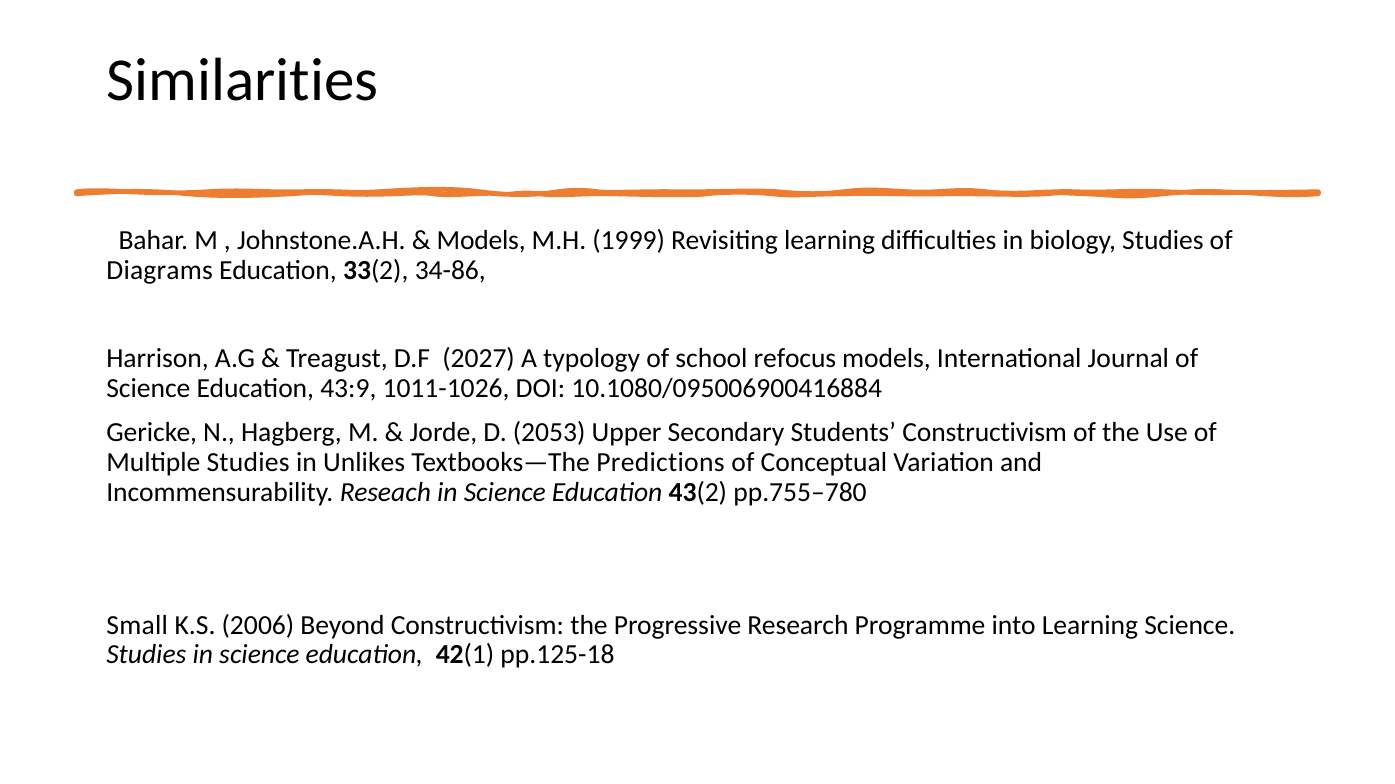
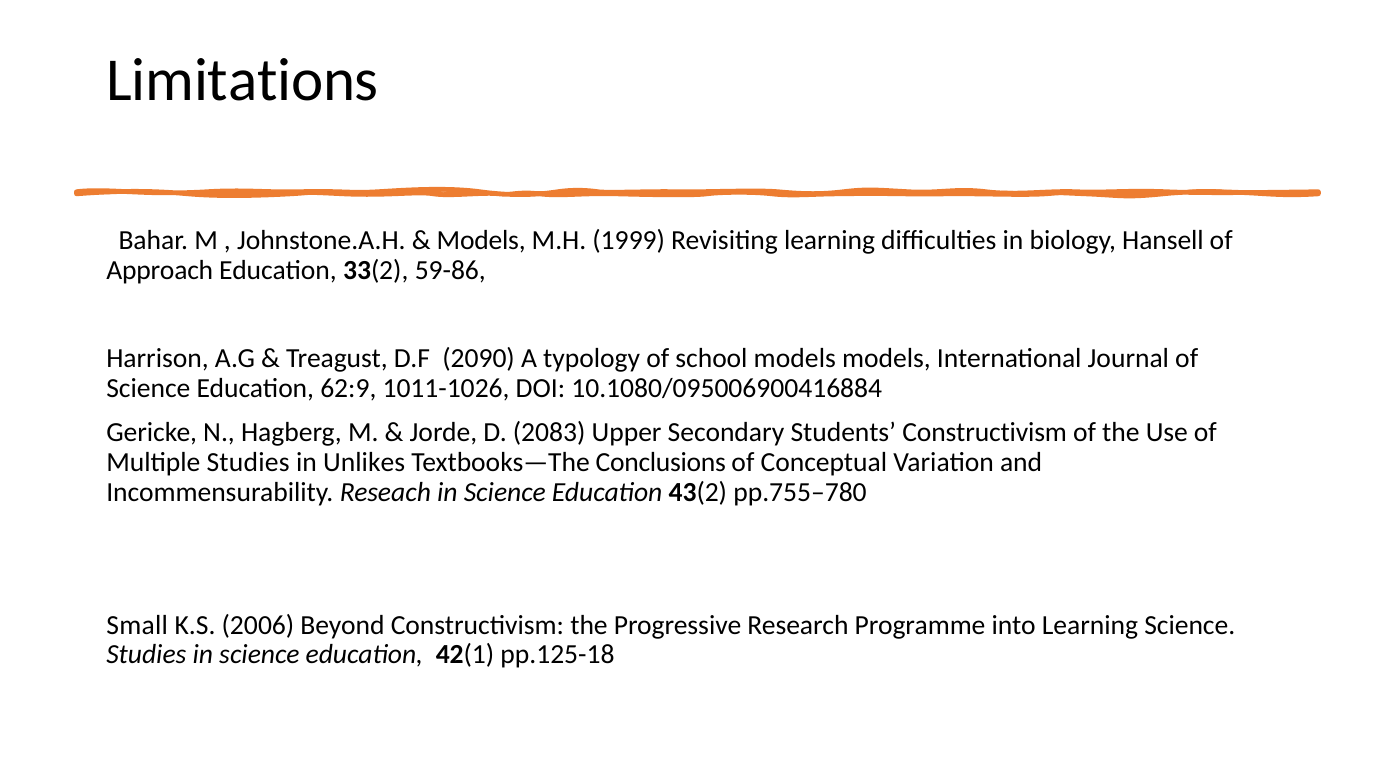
Similarities: Similarities -> Limitations
biology Studies: Studies -> Hansell
Diagrams: Diagrams -> Approach
34-86: 34-86 -> 59-86
2027: 2027 -> 2090
school refocus: refocus -> models
43:9: 43:9 -> 62:9
2053: 2053 -> 2083
Predictions: Predictions -> Conclusions
